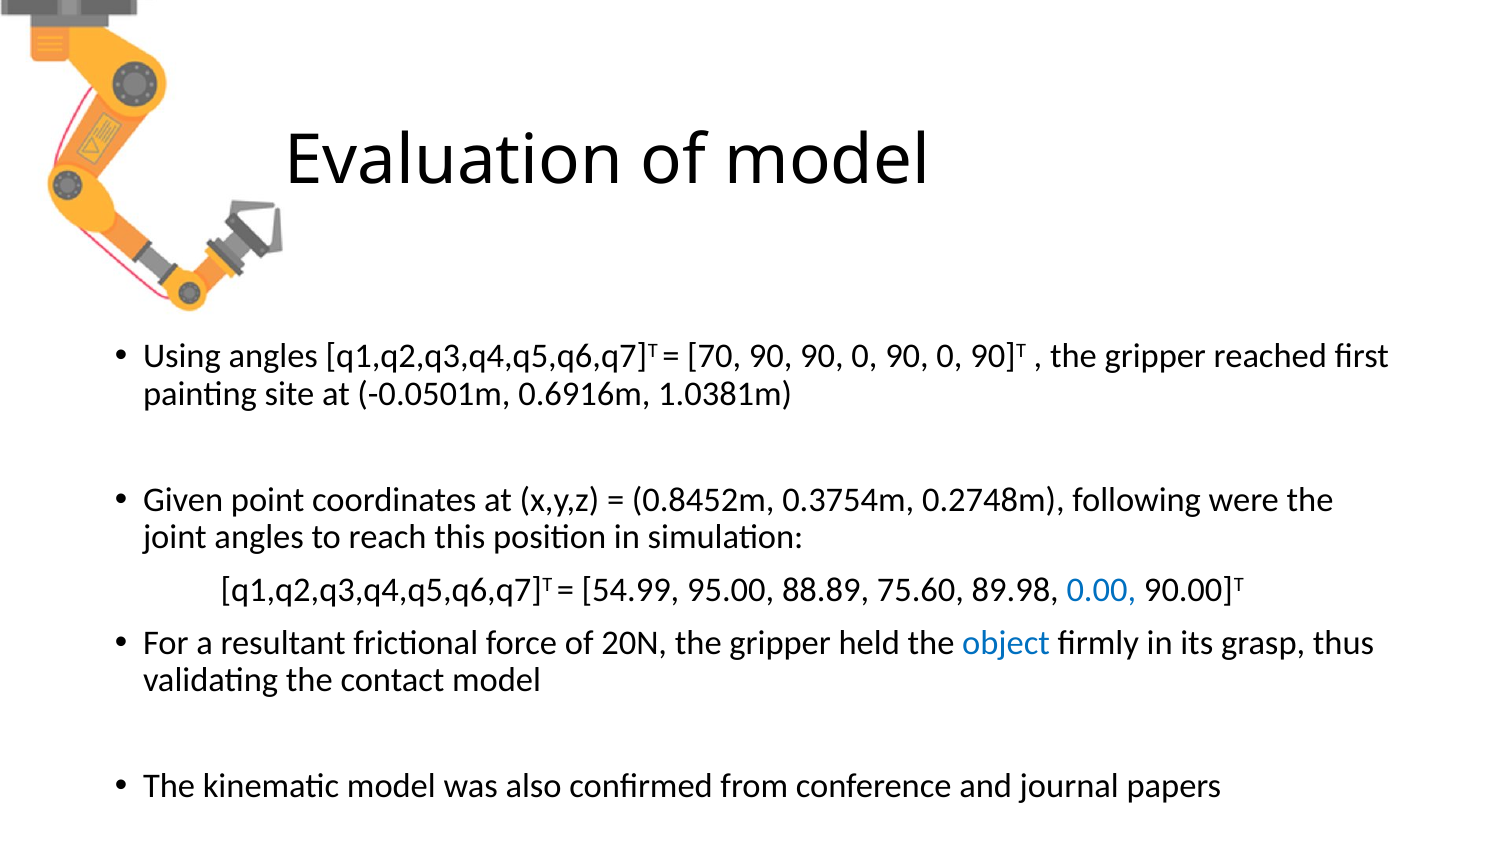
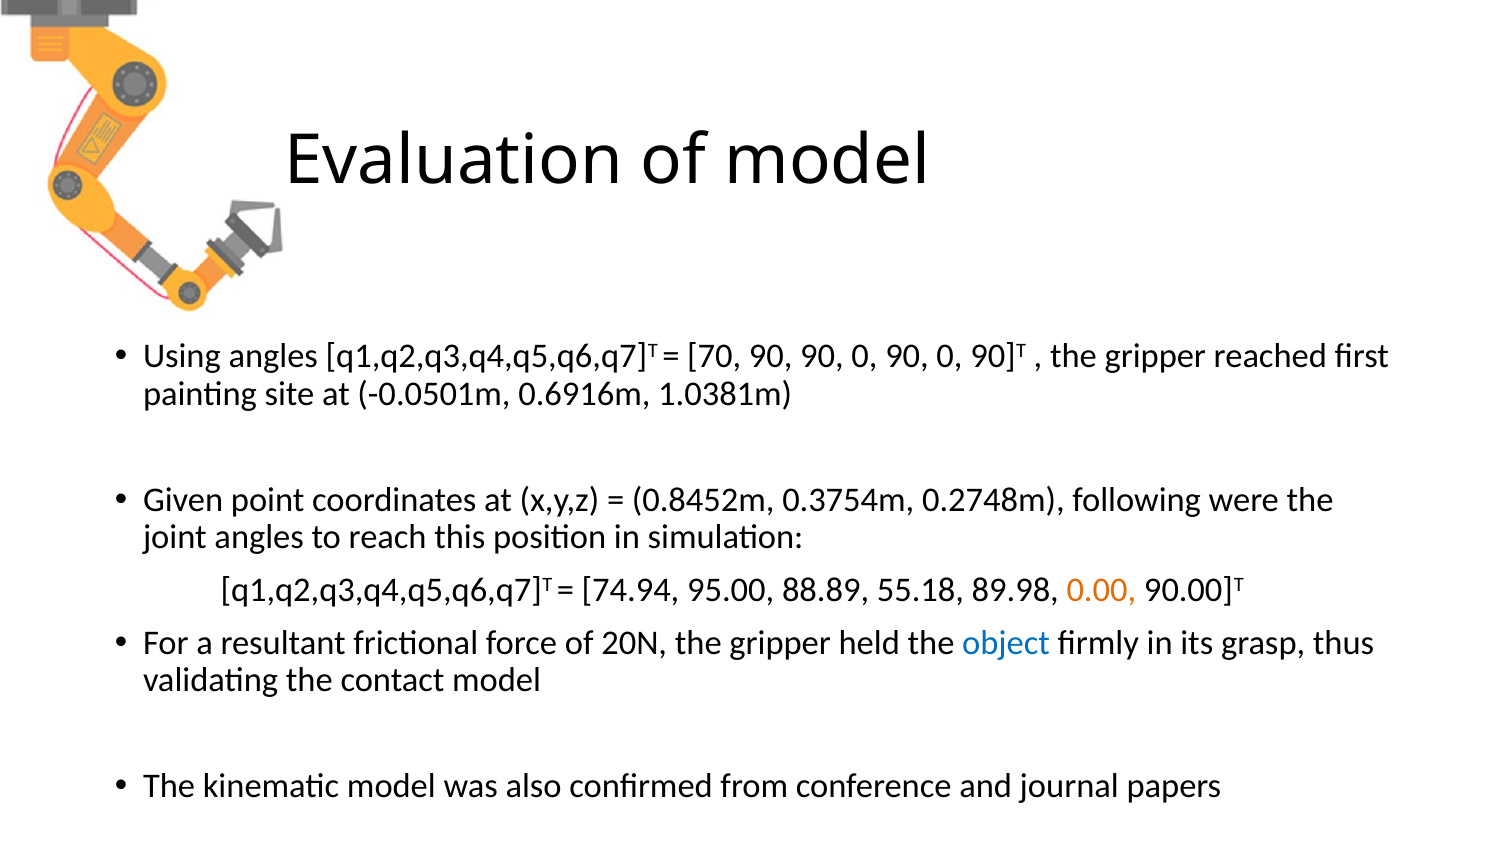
54.99: 54.99 -> 74.94
75.60: 75.60 -> 55.18
0.00 colour: blue -> orange
